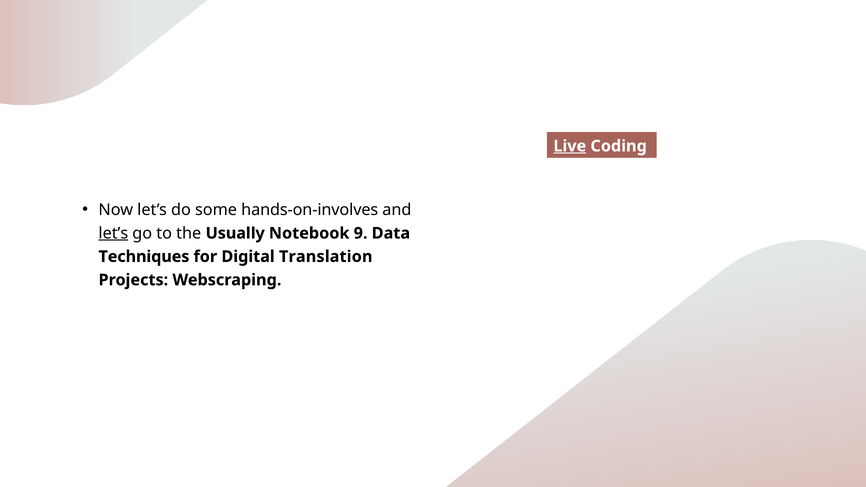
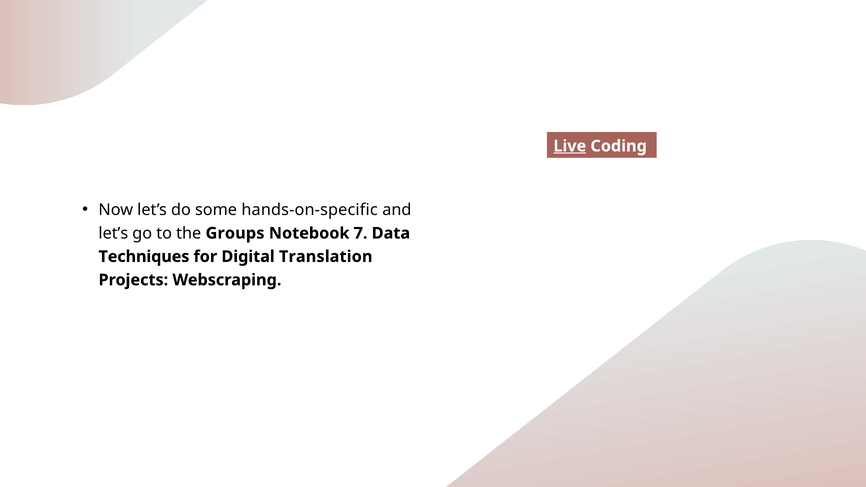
hands-on-involves: hands-on-involves -> hands-on-specific
let’s at (113, 233) underline: present -> none
Usually: Usually -> Groups
9: 9 -> 7
